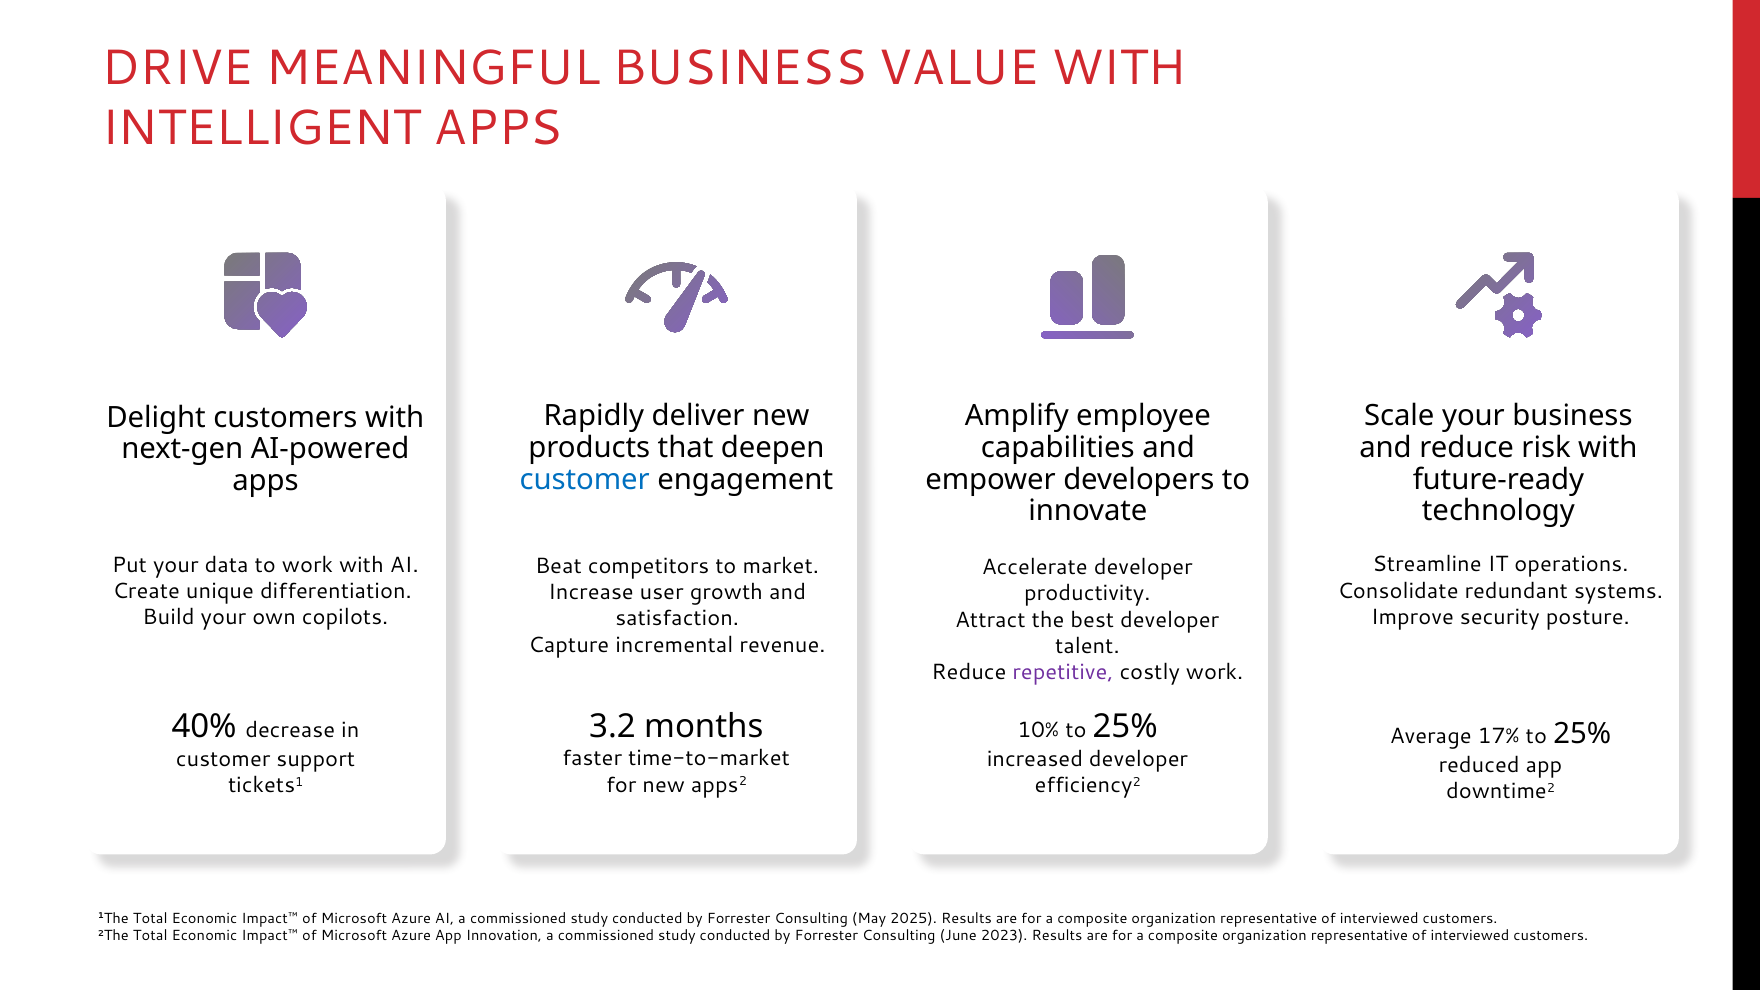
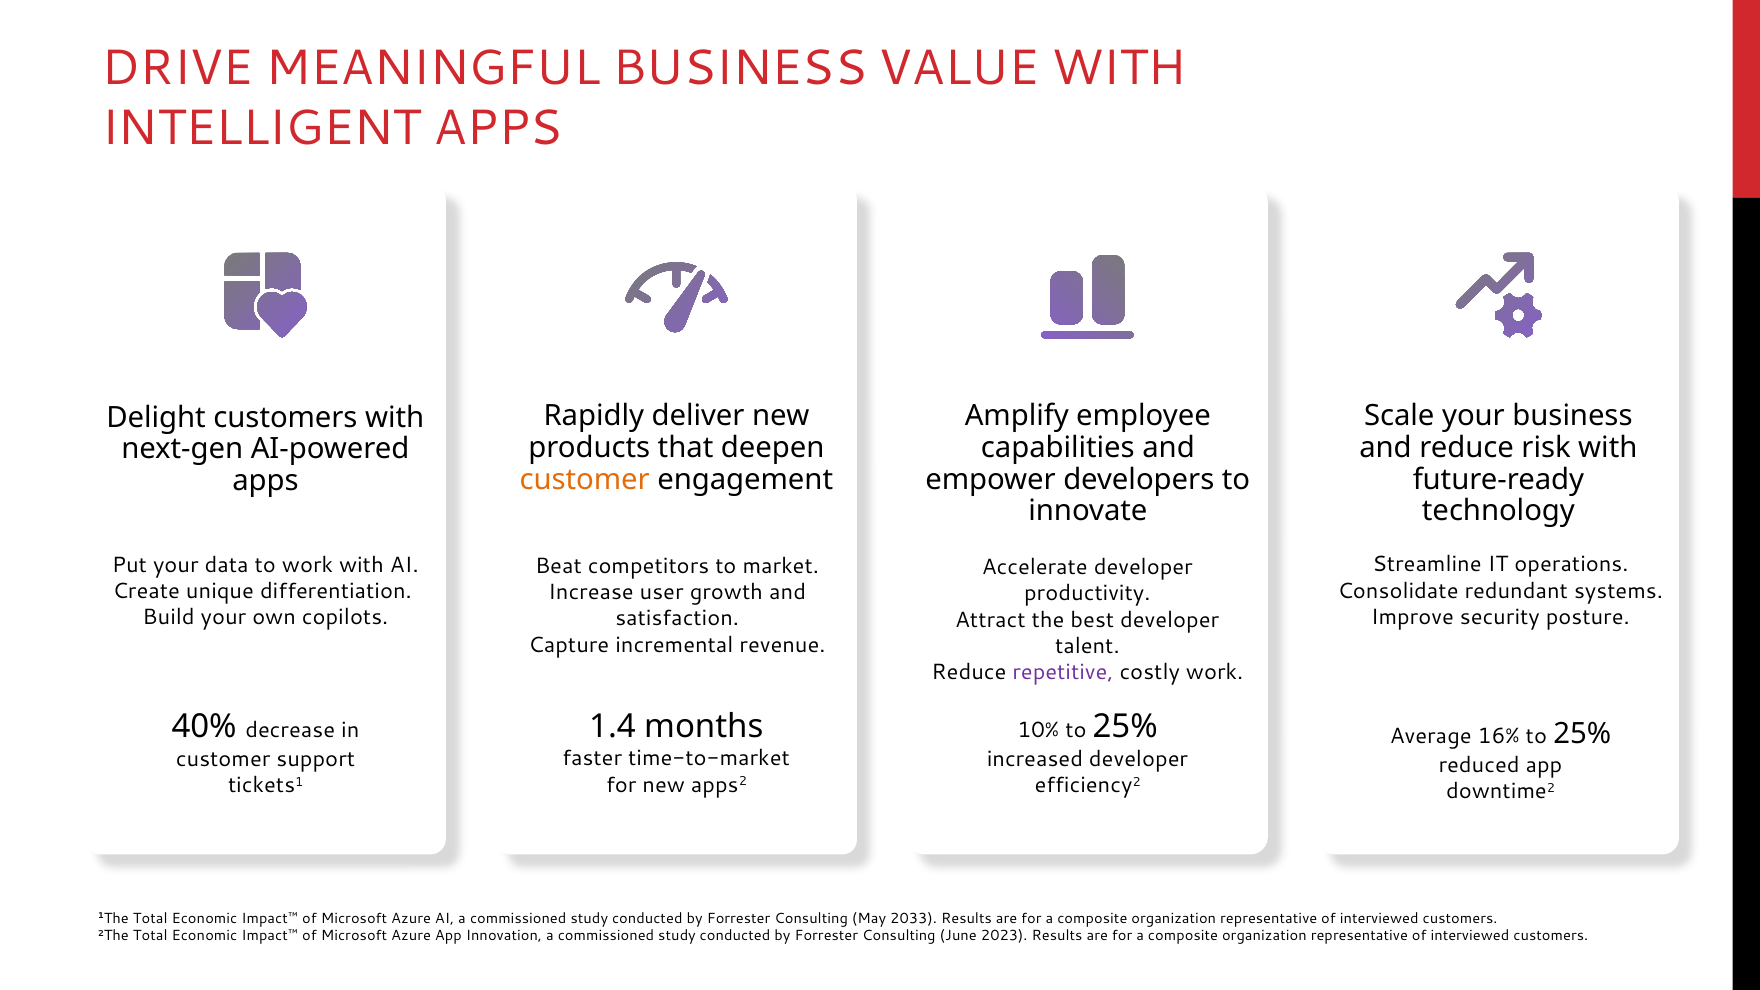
customer at (585, 480) colour: blue -> orange
3.2: 3.2 -> 1.4
17%: 17% -> 16%
2025: 2025 -> 2033
